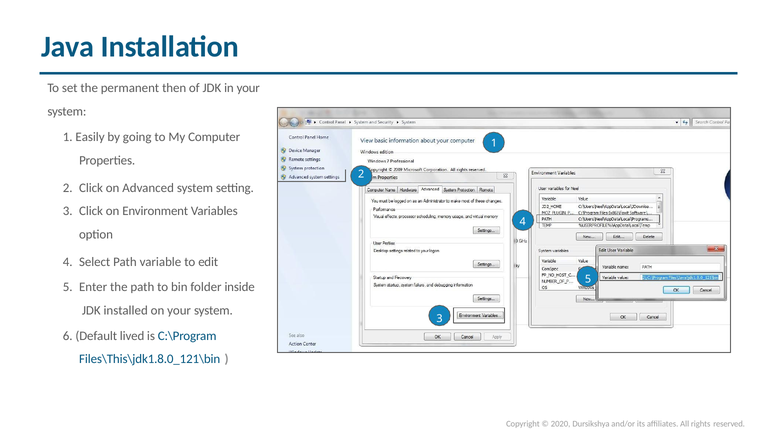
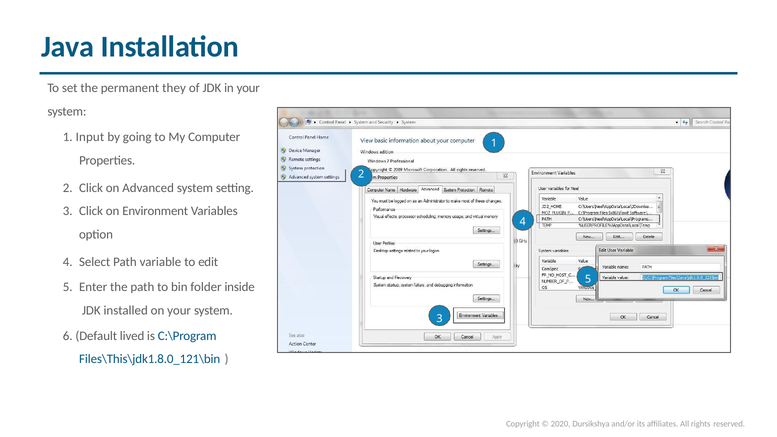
then: then -> they
Easily: Easily -> Input
